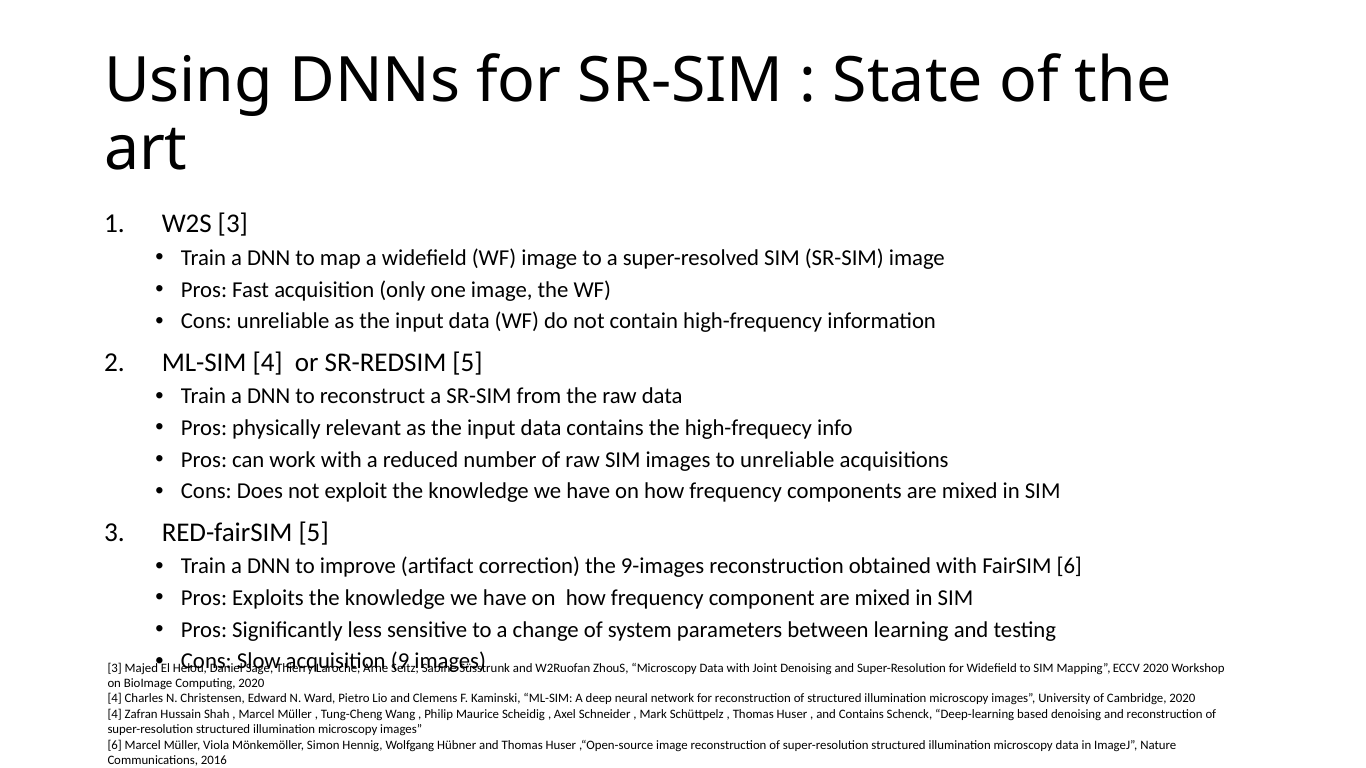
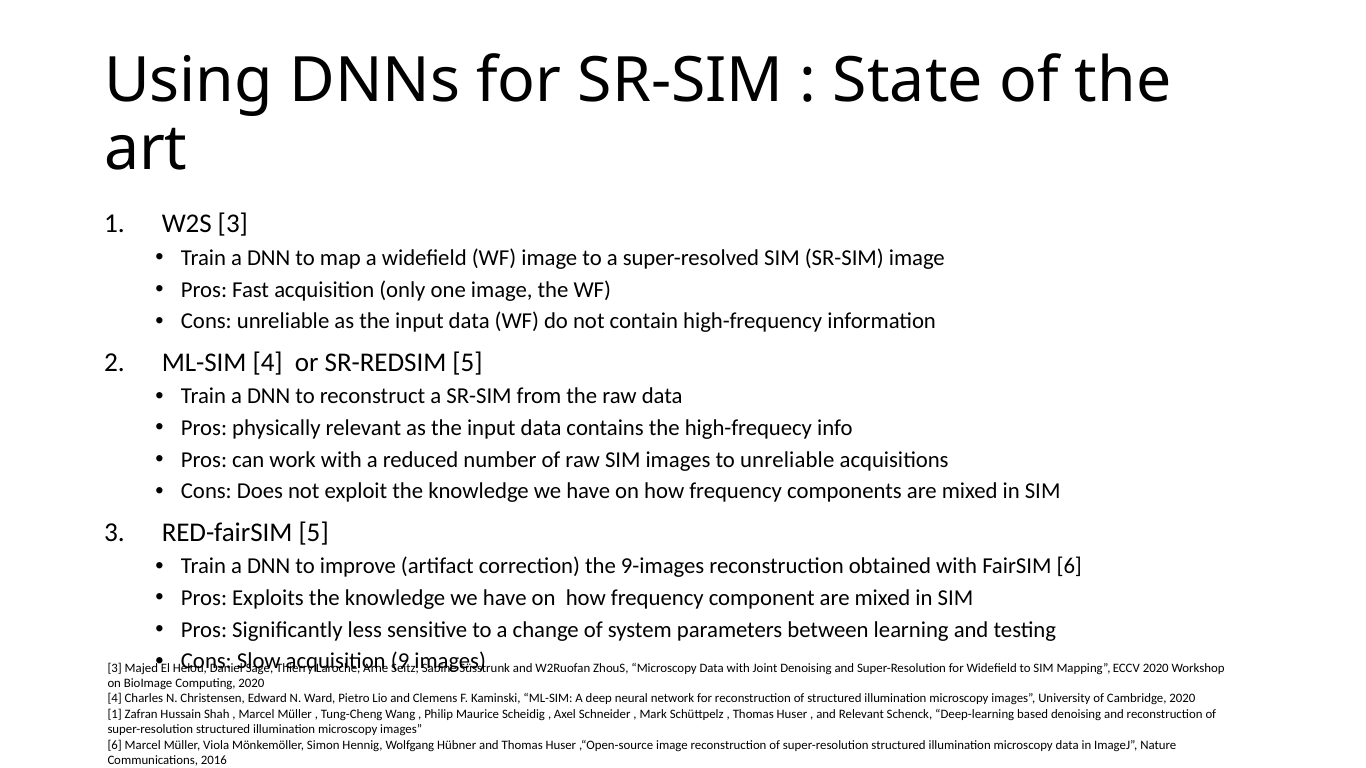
4 at (115, 714): 4 -> 1
and Contains: Contains -> Relevant
